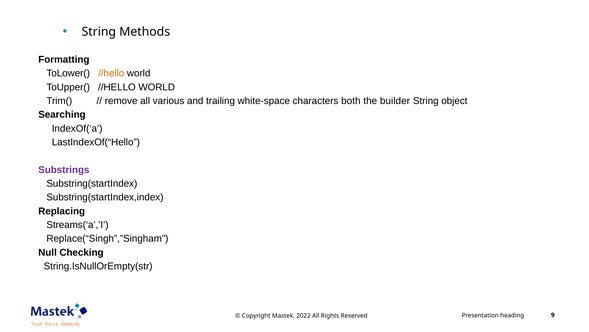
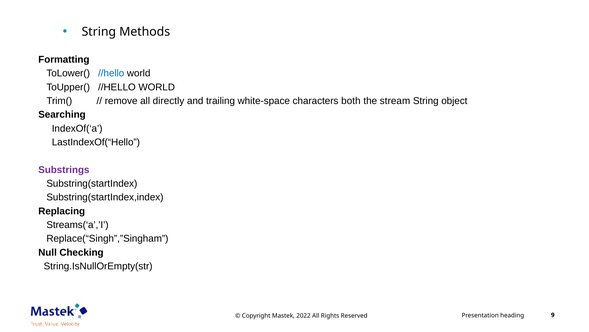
//hello at (111, 73) colour: orange -> blue
various: various -> directly
builder: builder -> stream
